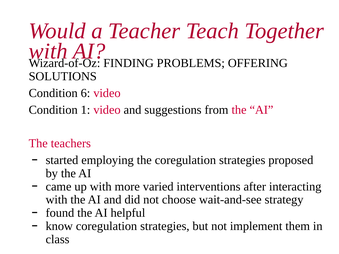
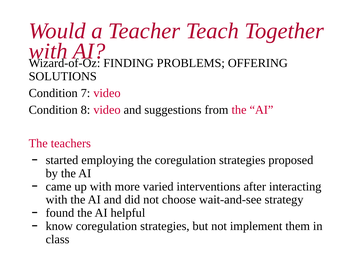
6: 6 -> 7
1: 1 -> 8
